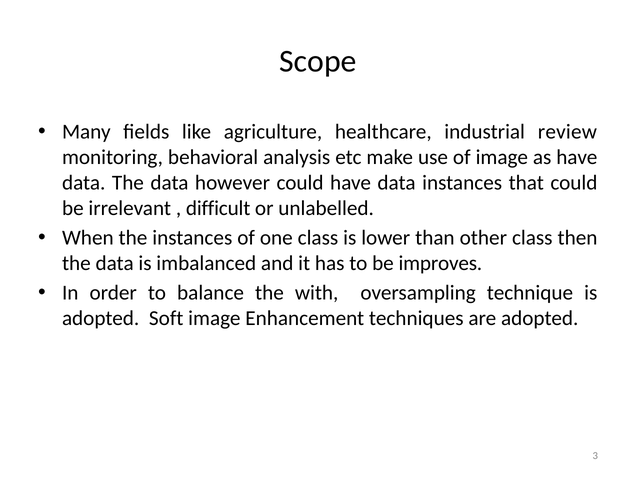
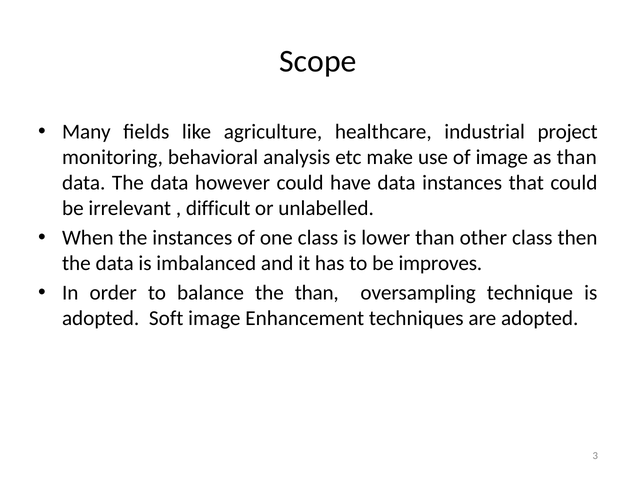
review: review -> project
as have: have -> than
the with: with -> than
